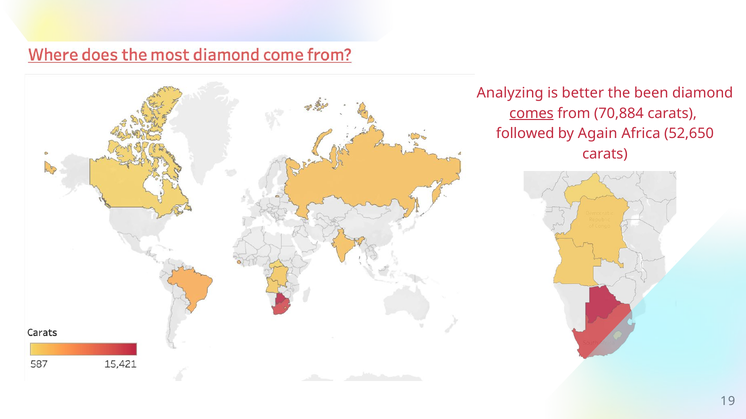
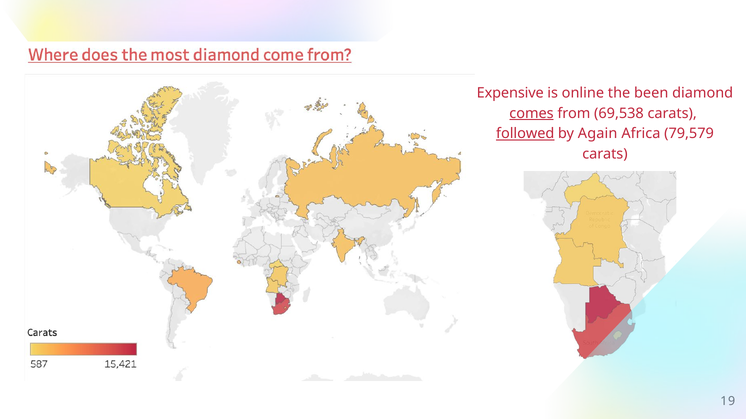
Analyzing: Analyzing -> Expensive
better: better -> online
70,884: 70,884 -> 69,538
followed underline: none -> present
52,650: 52,650 -> 79,579
